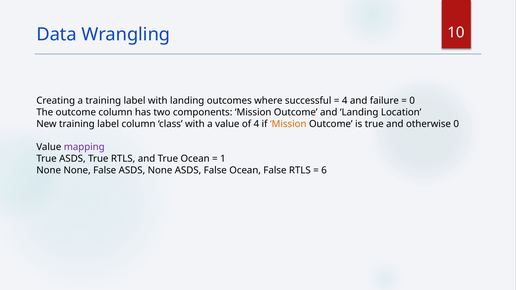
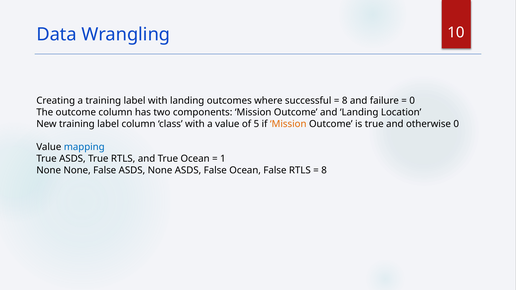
4 at (345, 101): 4 -> 8
of 4: 4 -> 5
mapping colour: purple -> blue
6 at (324, 170): 6 -> 8
